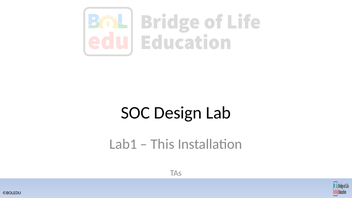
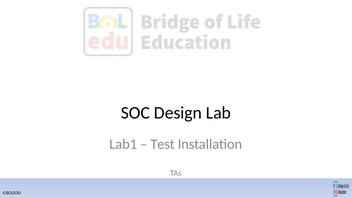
This: This -> Test
